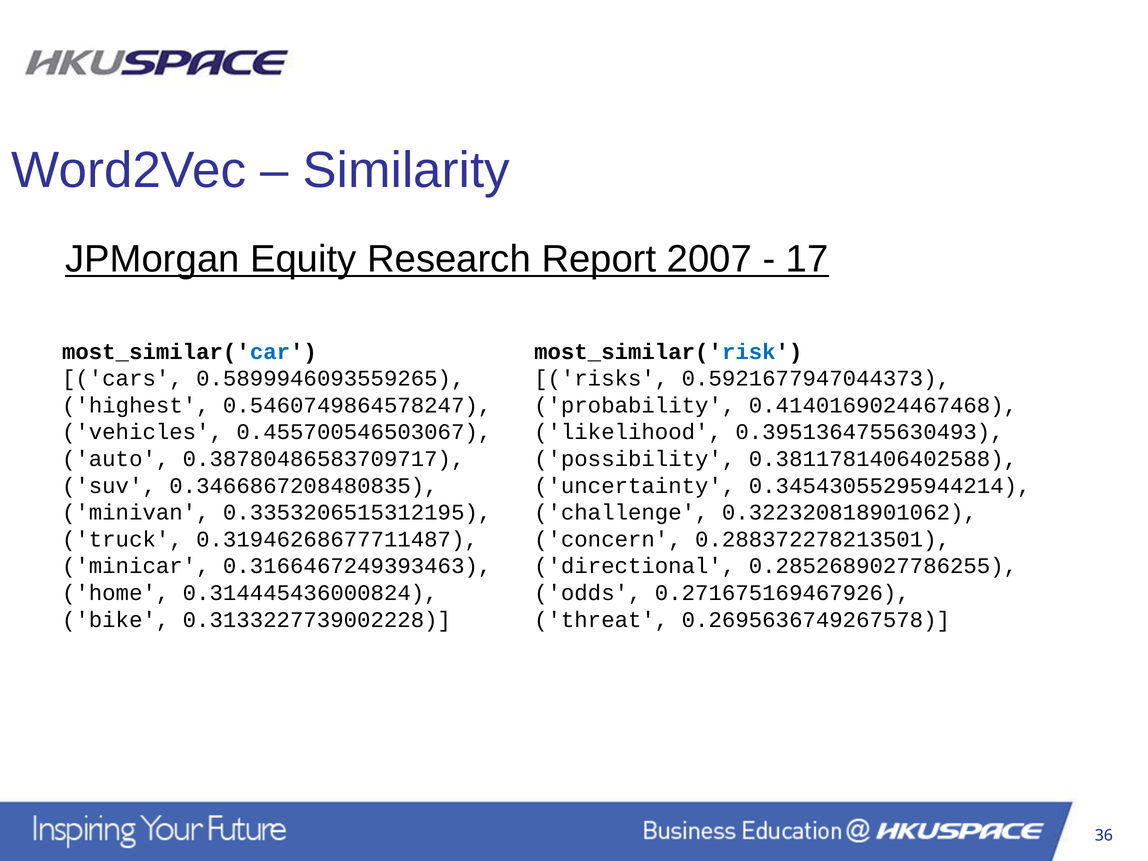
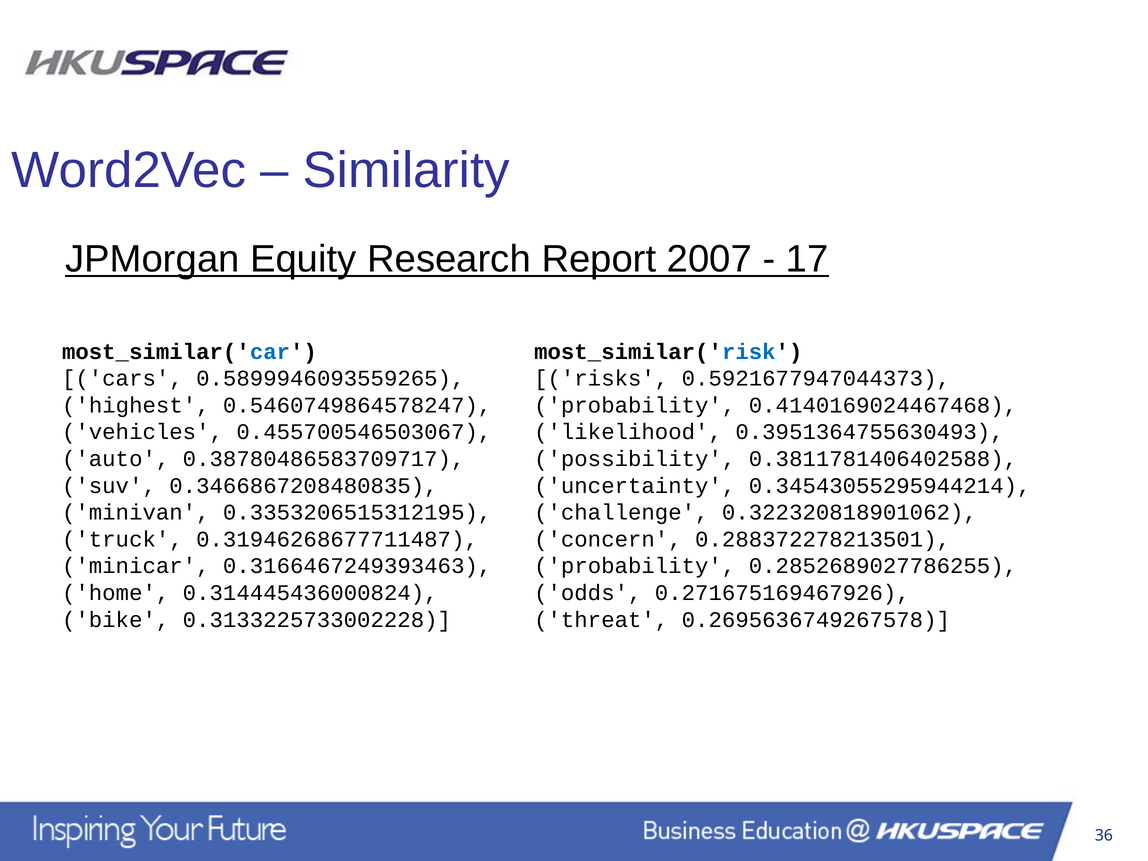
directional at (635, 566): directional -> probability
0.3133227739002228: 0.3133227739002228 -> 0.3133225733002228
